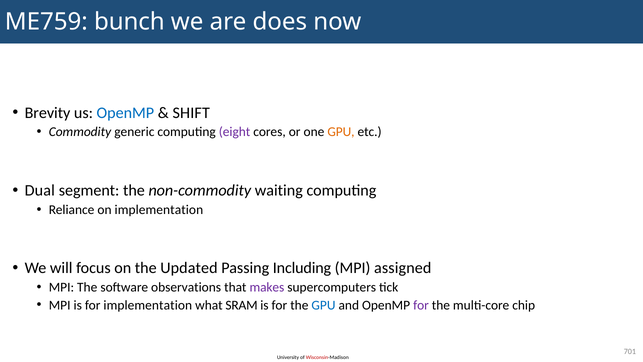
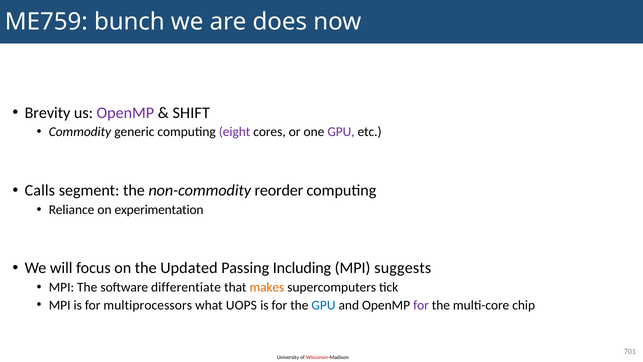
OpenMP at (125, 113) colour: blue -> purple
GPU at (341, 132) colour: orange -> purple
Dual: Dual -> Calls
waiting: waiting -> reorder
on implementation: implementation -> experimentation
assigned: assigned -> suggests
observations: observations -> differentiate
makes colour: purple -> orange
for implementation: implementation -> multiprocessors
SRAM: SRAM -> UOPS
